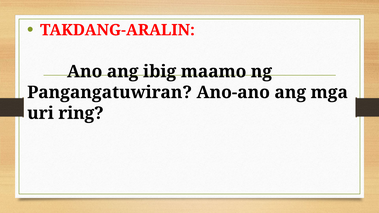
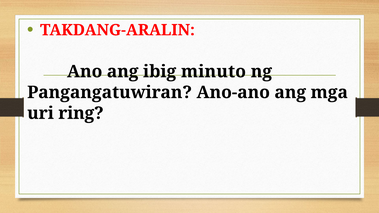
maamo: maamo -> minuto
